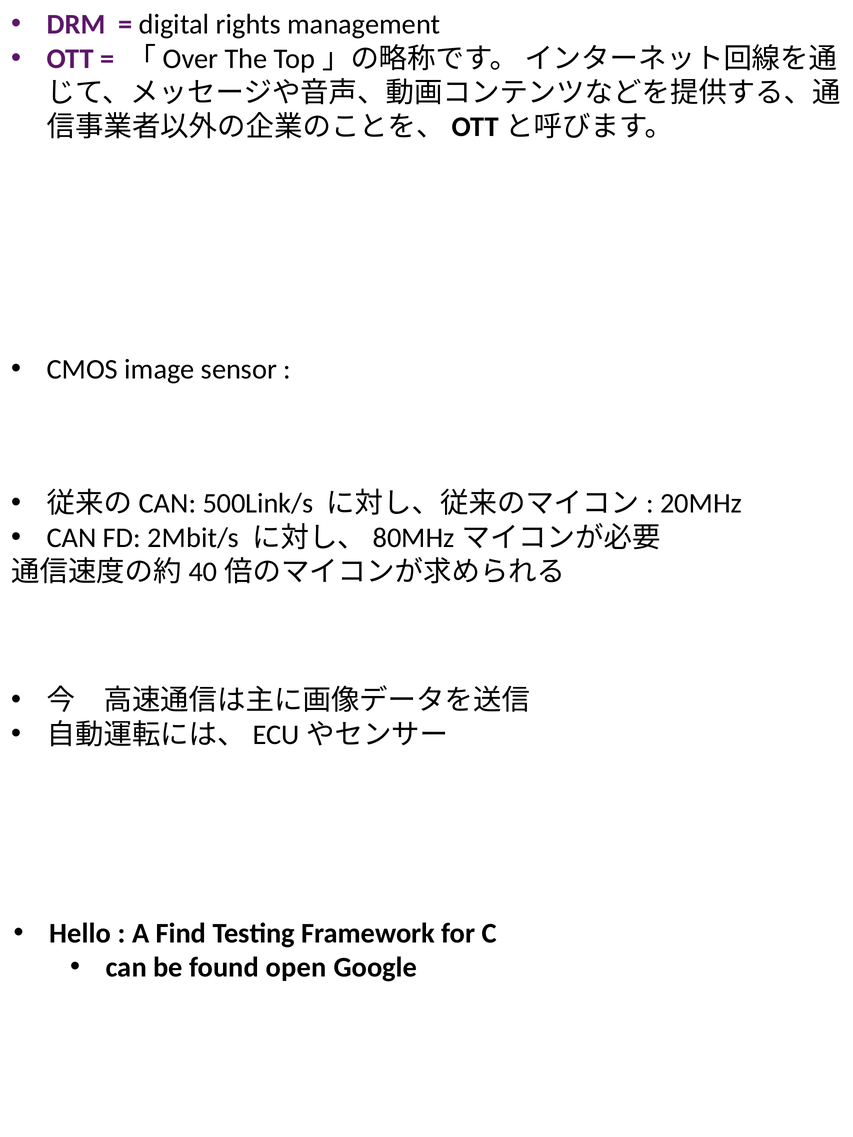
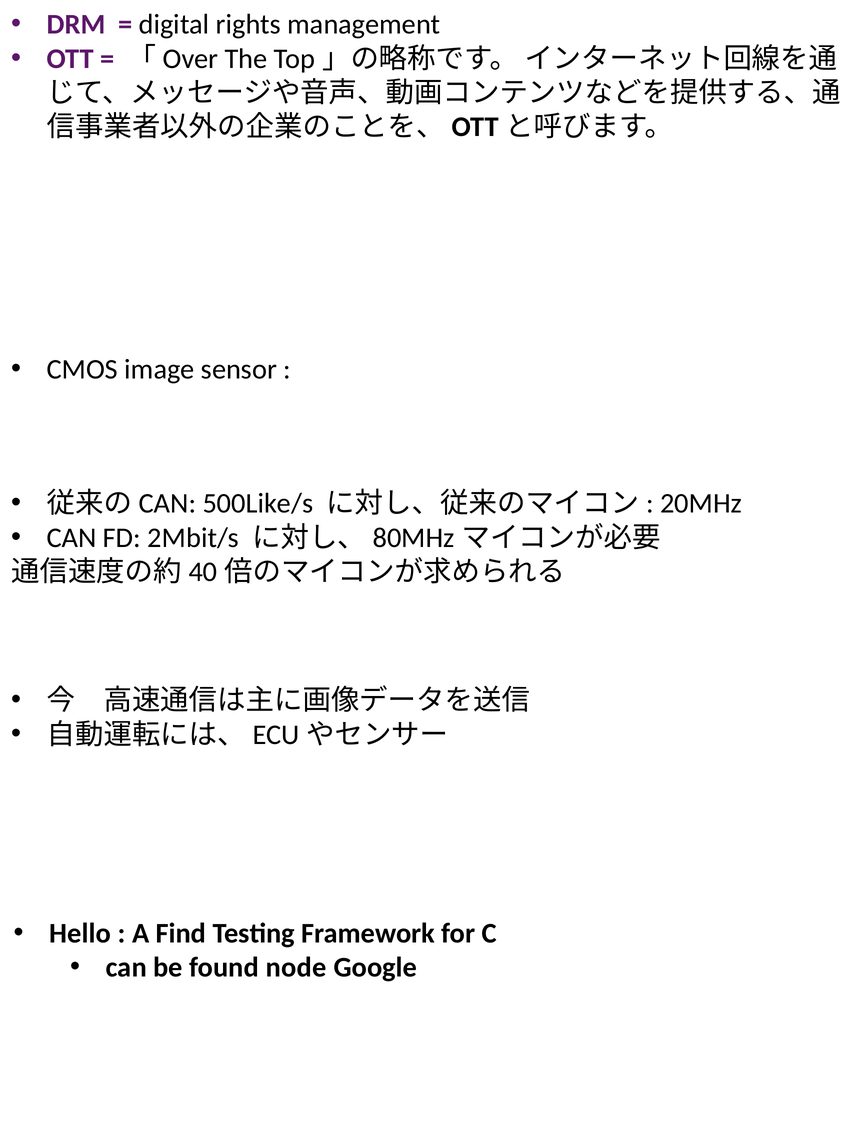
500Link/s: 500Link/s -> 500Like/s
open: open -> node
